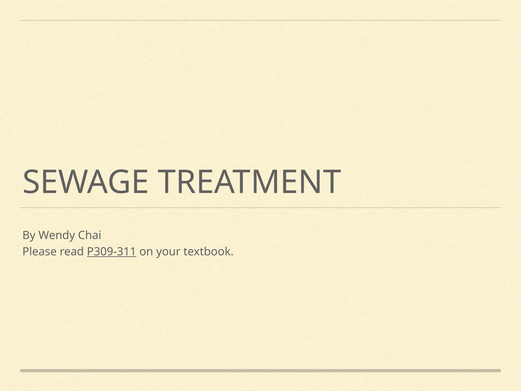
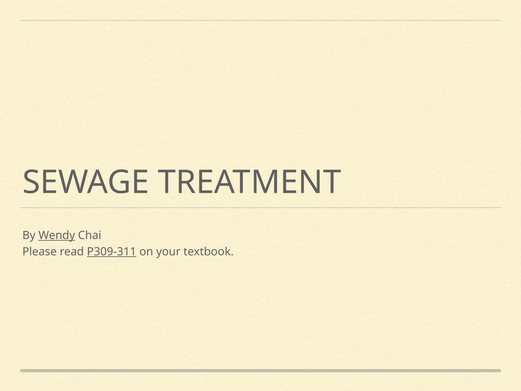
Wendy underline: none -> present
